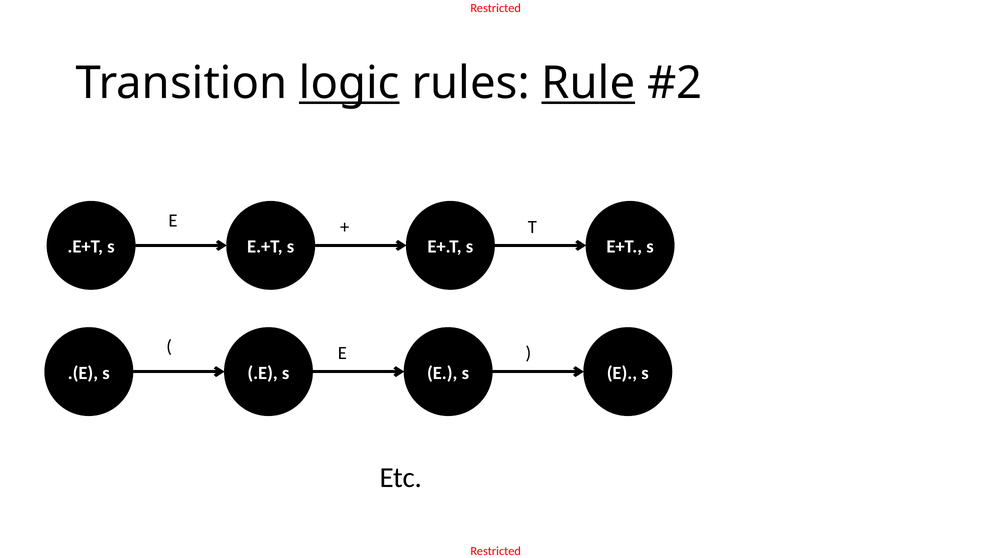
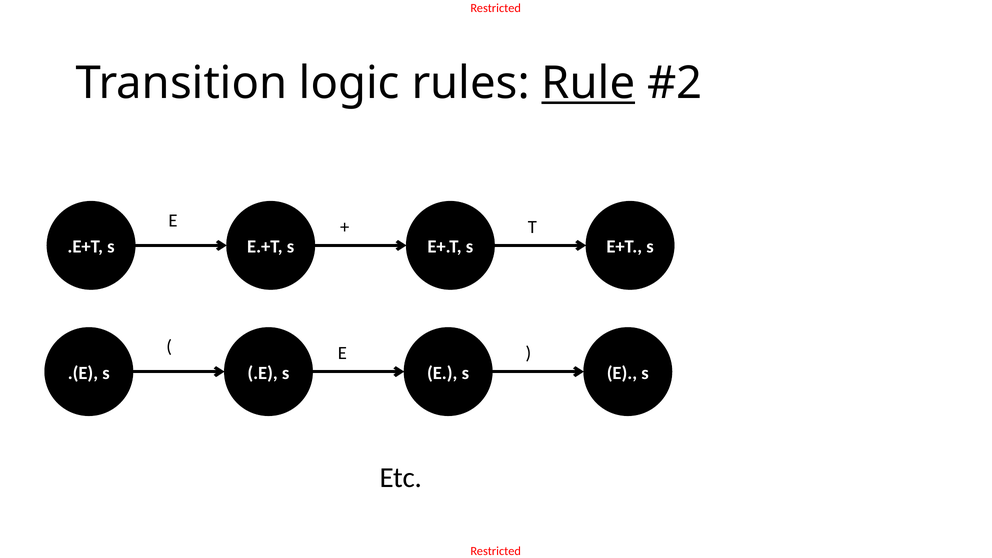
logic underline: present -> none
